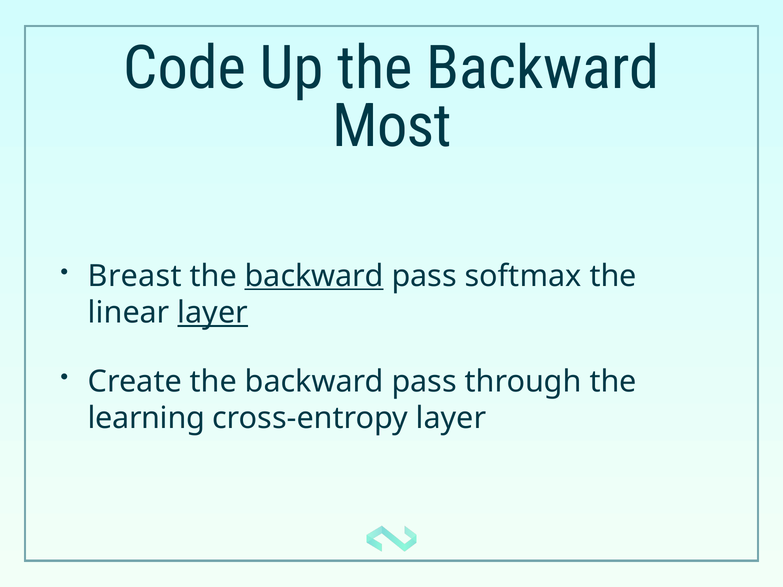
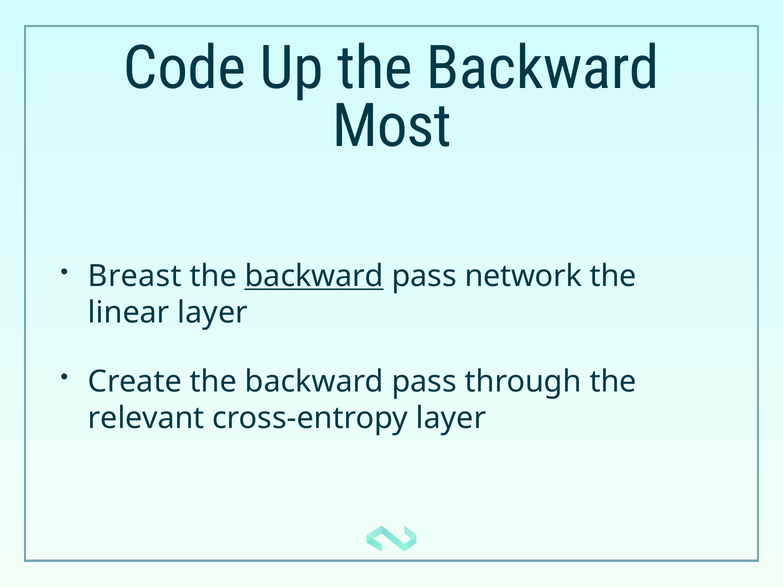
softmax: softmax -> network
layer at (213, 313) underline: present -> none
learning: learning -> relevant
